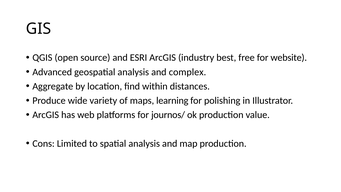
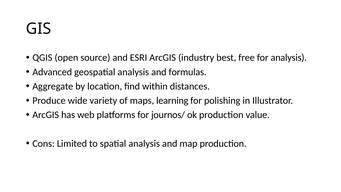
for website: website -> analysis
complex: complex -> formulas
